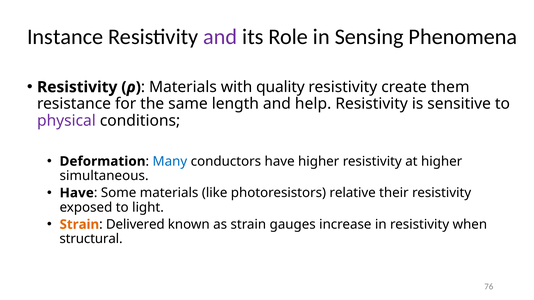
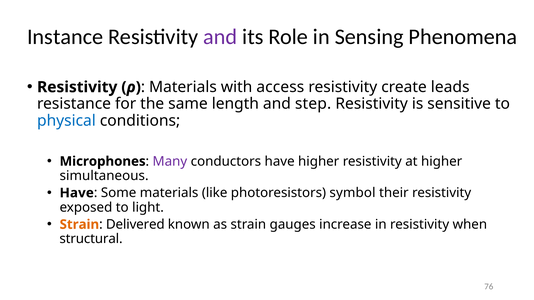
quality: quality -> access
them: them -> leads
help: help -> step
physical colour: purple -> blue
Deformation: Deformation -> Microphones
Many colour: blue -> purple
relative: relative -> symbol
